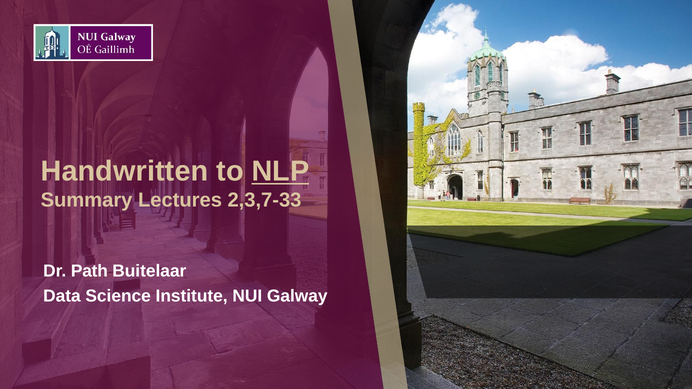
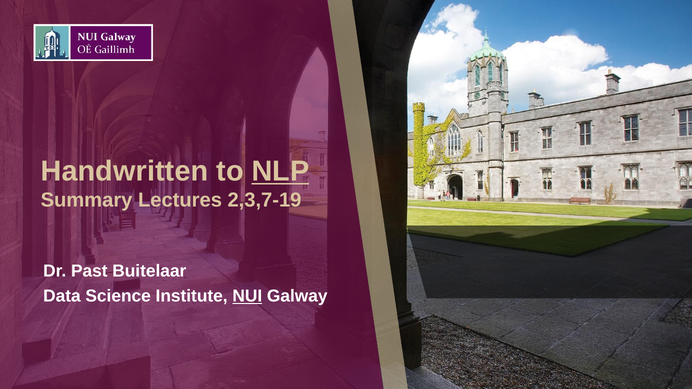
2,3,7-33: 2,3,7-33 -> 2,3,7-19
Path: Path -> Past
NUI underline: none -> present
